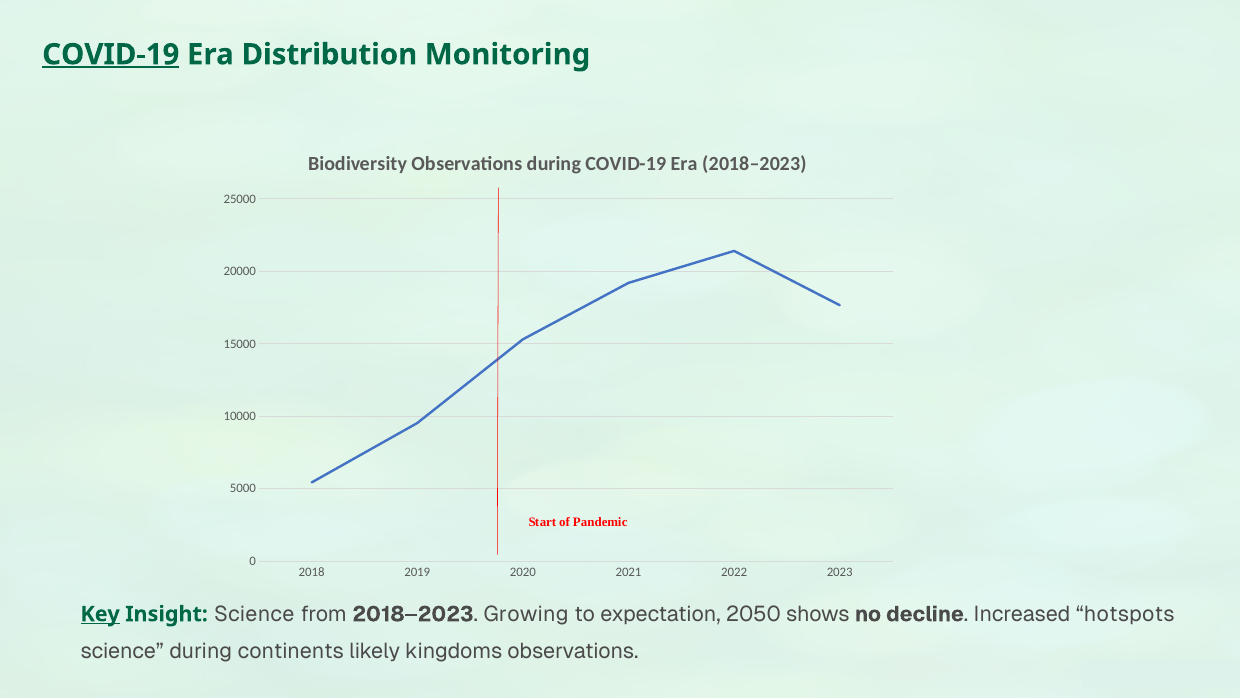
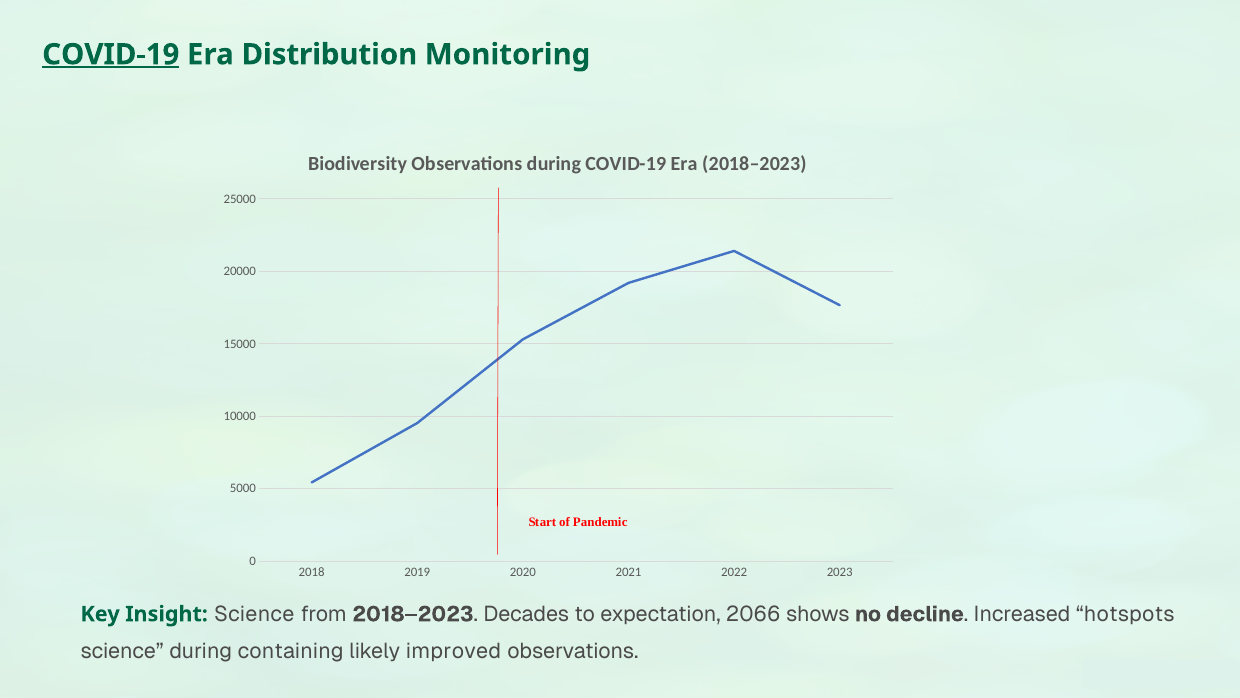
Key underline: present -> none
Growing: Growing -> Decades
2050: 2050 -> 2066
continents: continents -> containing
kingdoms: kingdoms -> improved
